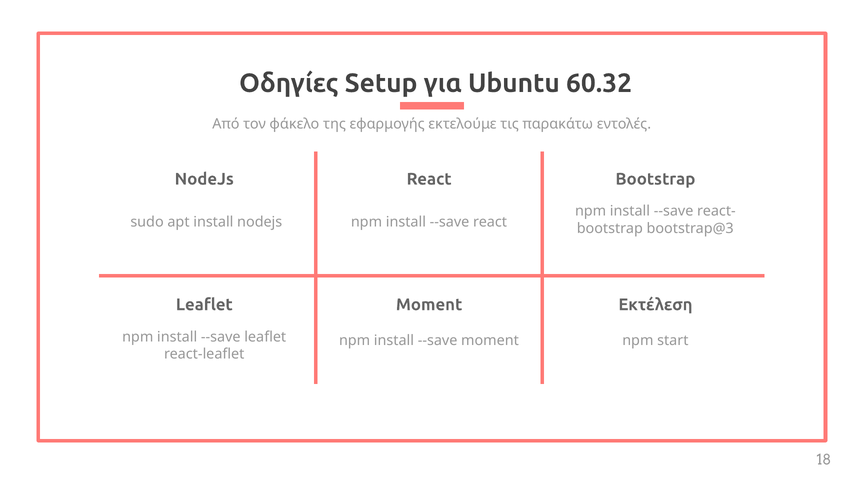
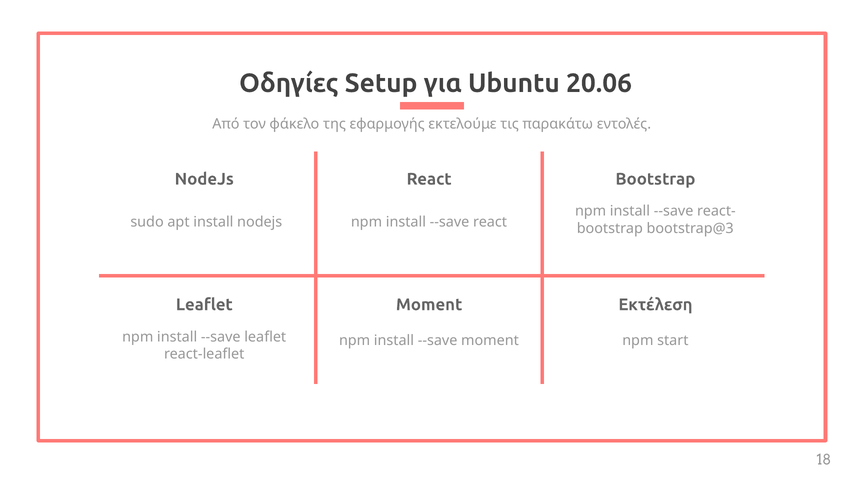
60.32: 60.32 -> 20.06
